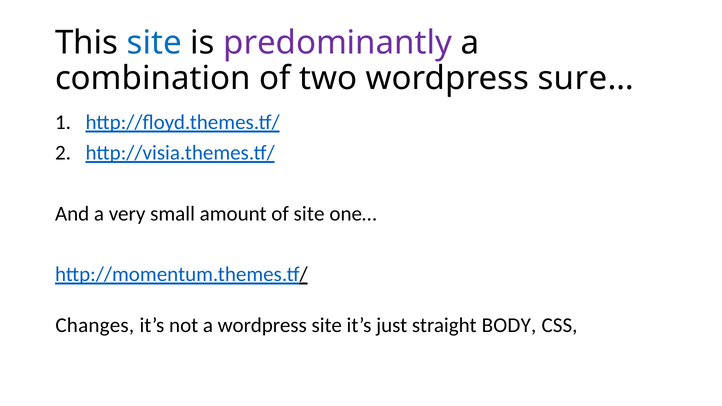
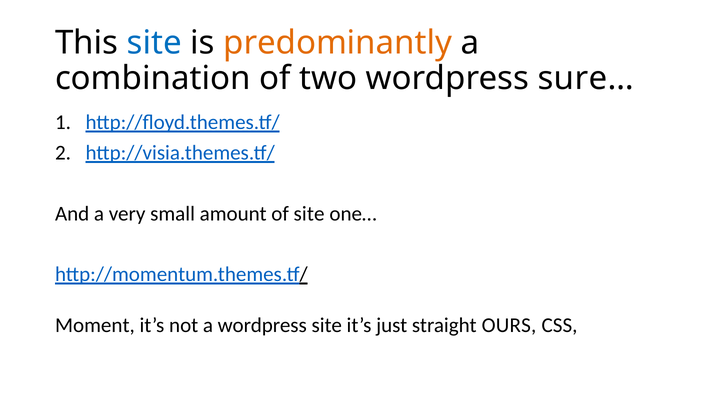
predominantly colour: purple -> orange
Changes: Changes -> Moment
BODY: BODY -> OURS
